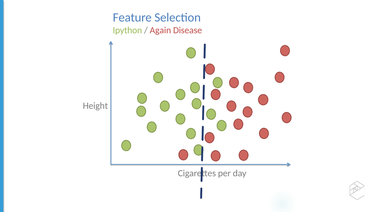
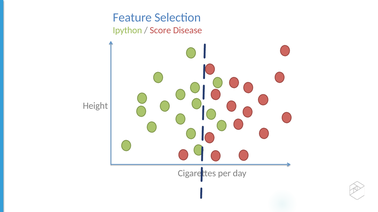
Again: Again -> Score
